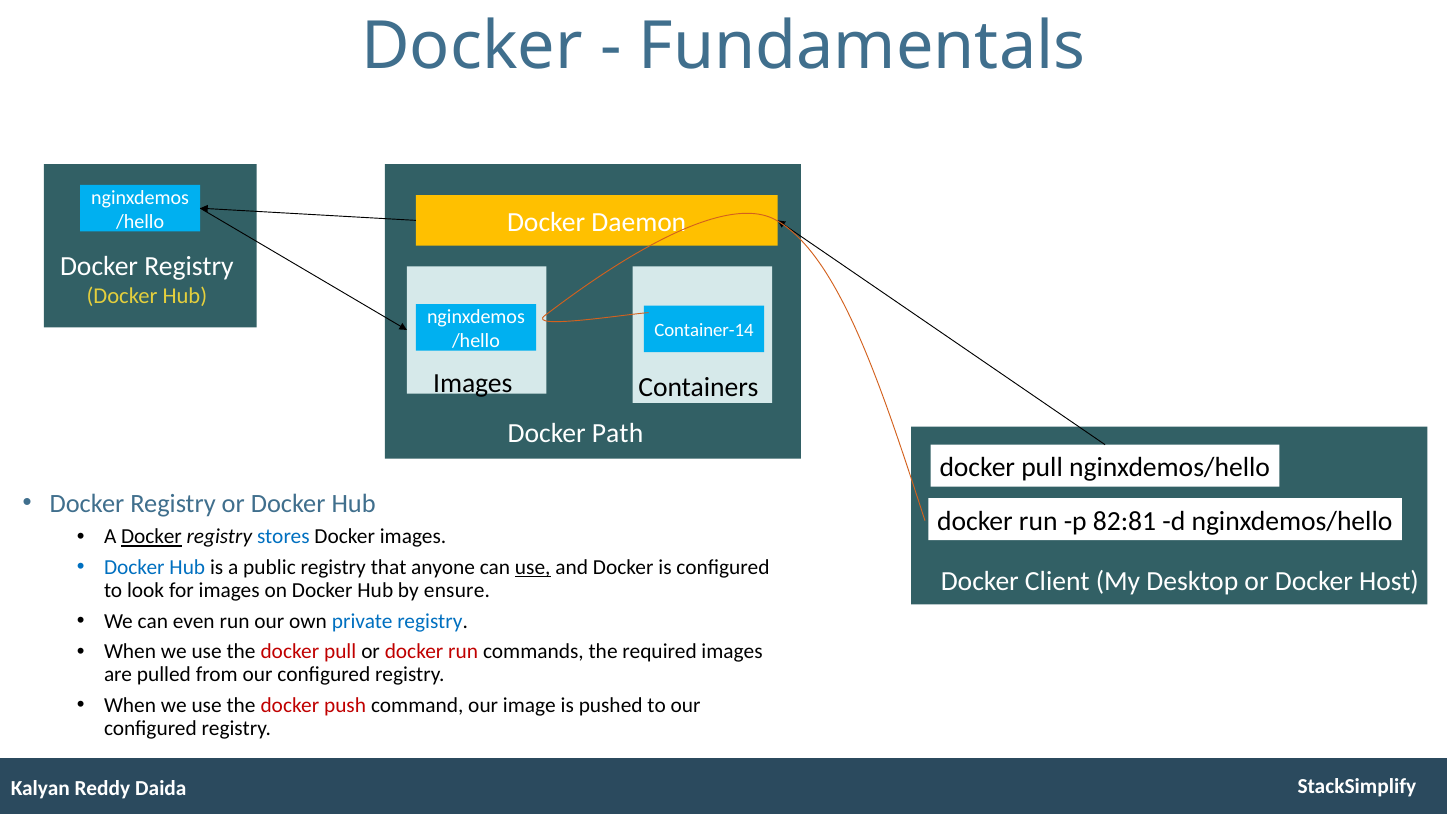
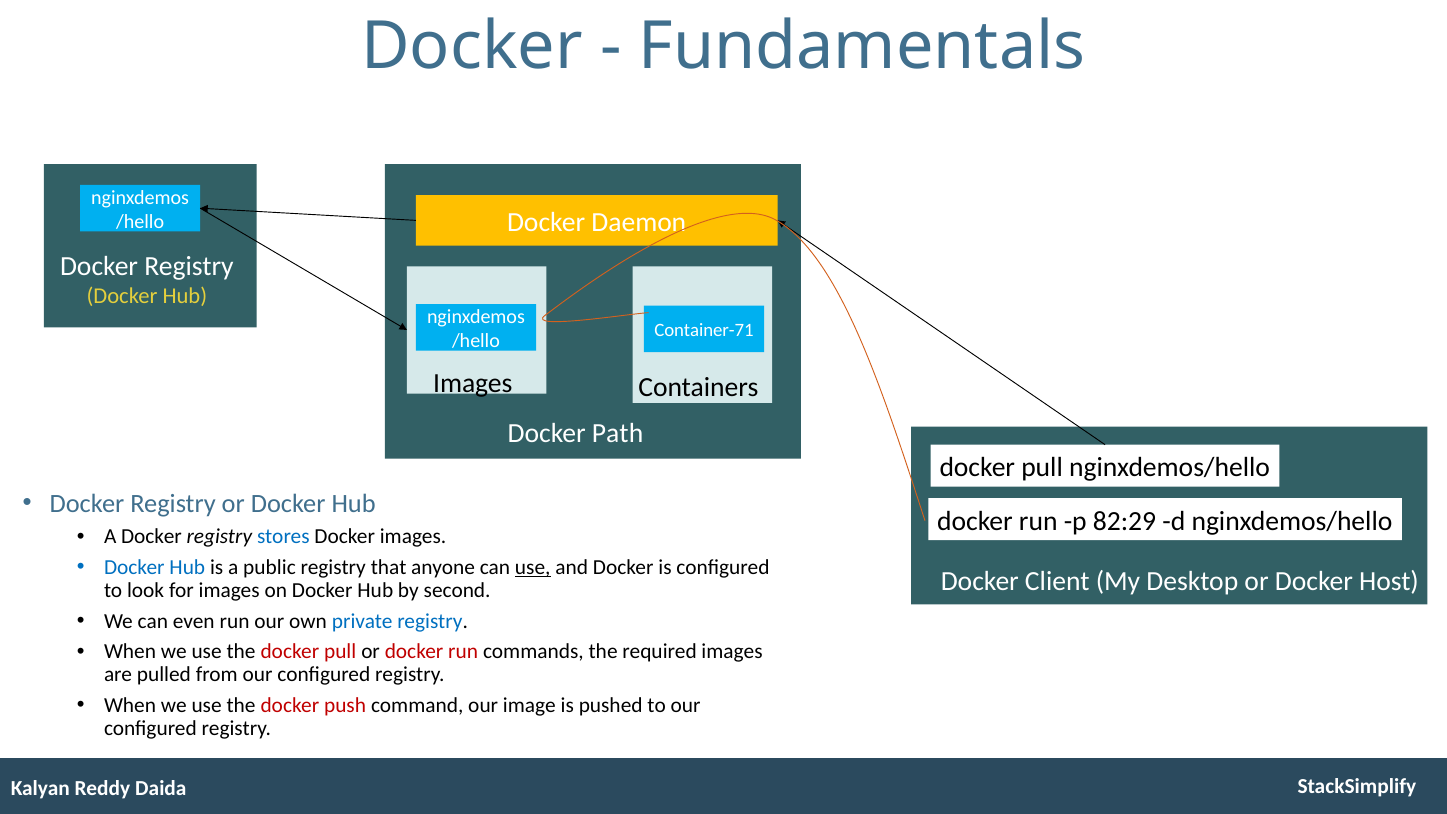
Container-14: Container-14 -> Container-71
82:81: 82:81 -> 82:29
Docker at (152, 537) underline: present -> none
ensure: ensure -> second
